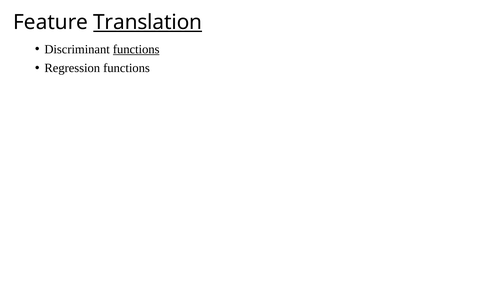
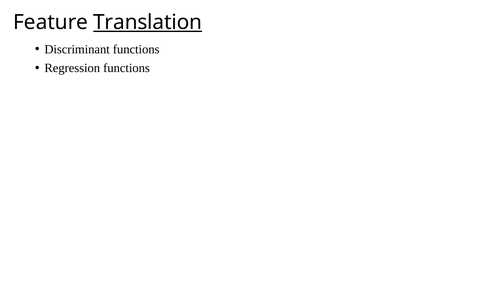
functions at (136, 49) underline: present -> none
